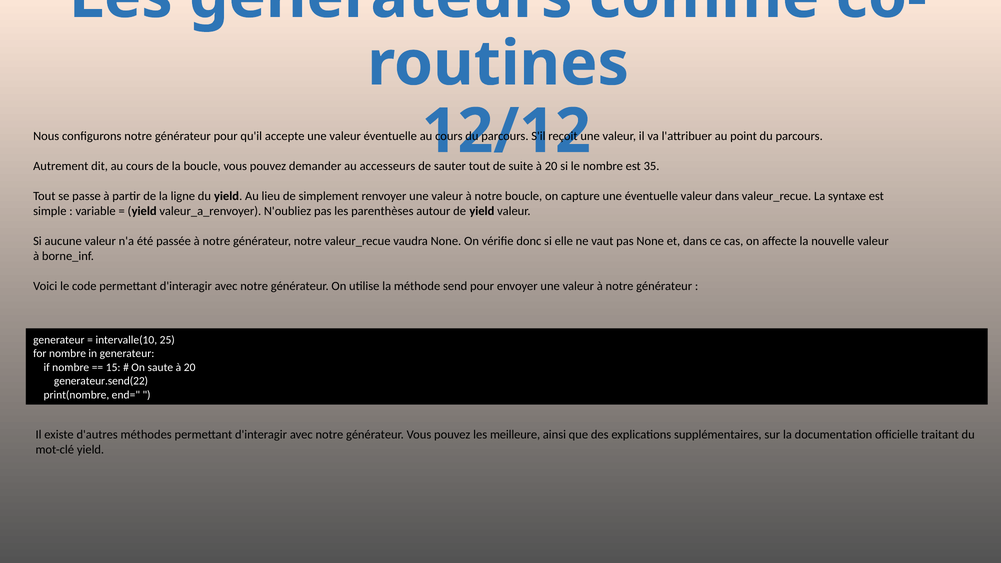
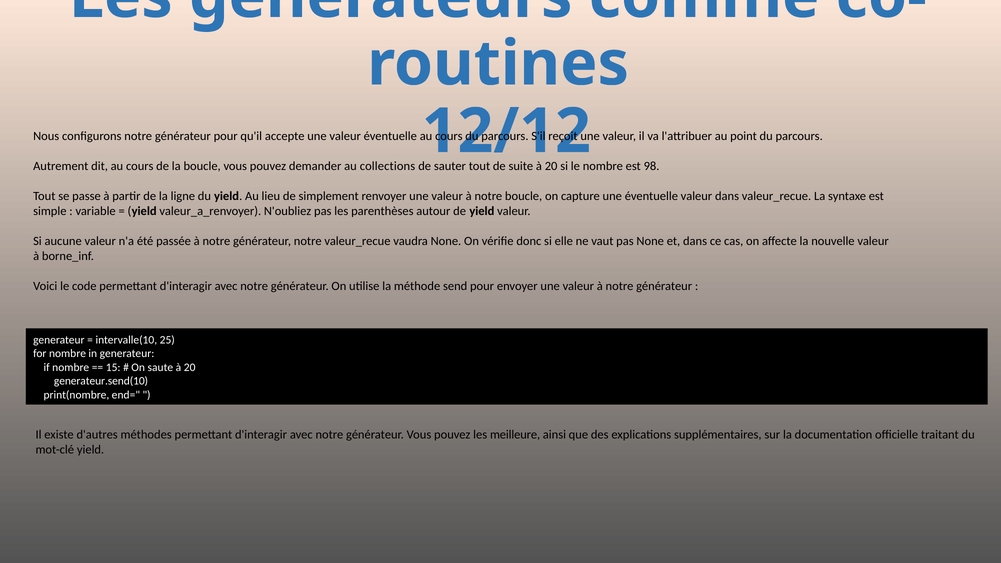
accesseurs: accesseurs -> collections
35: 35 -> 98
generateur.send(22: generateur.send(22 -> generateur.send(10
